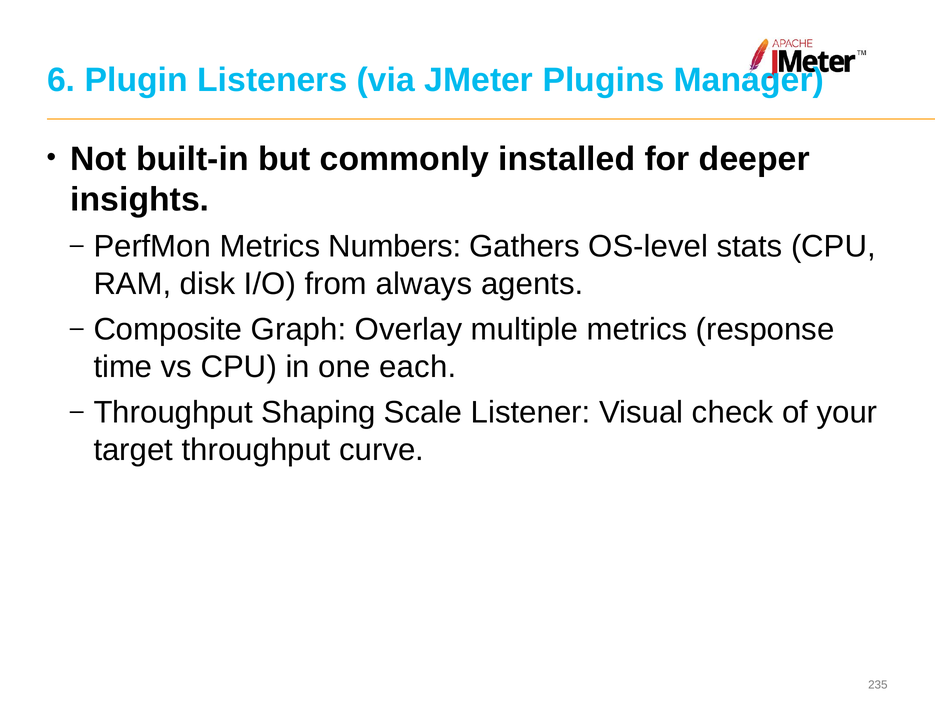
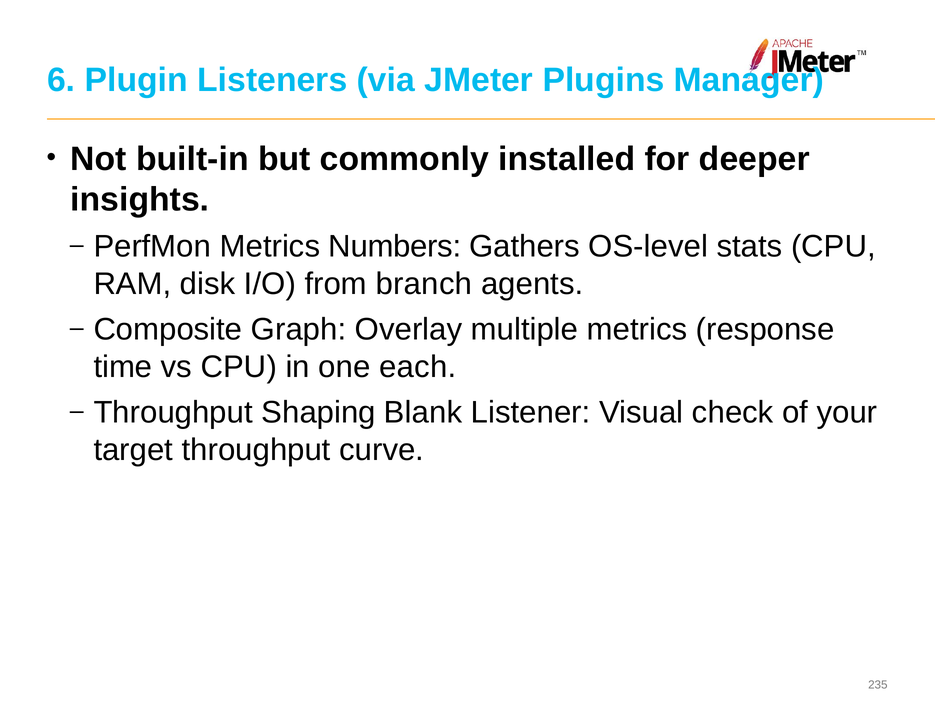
always: always -> branch
Scale: Scale -> Blank
